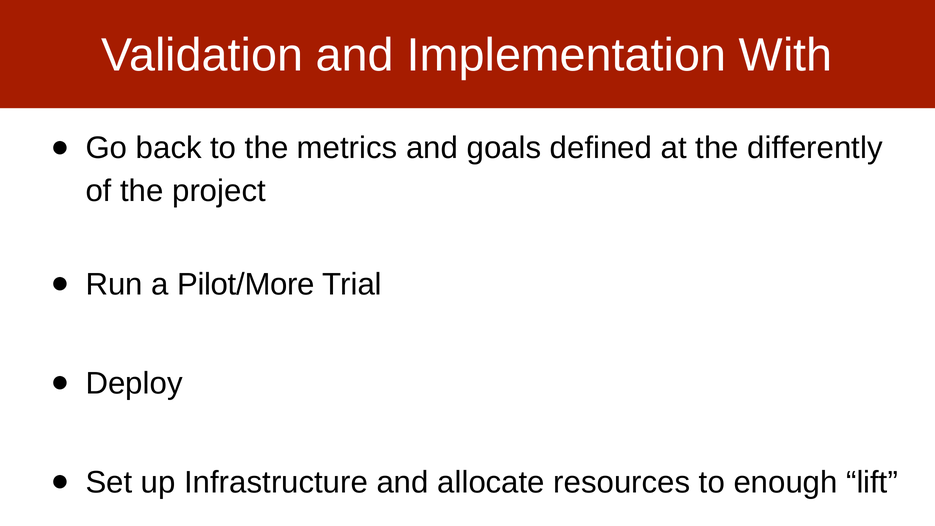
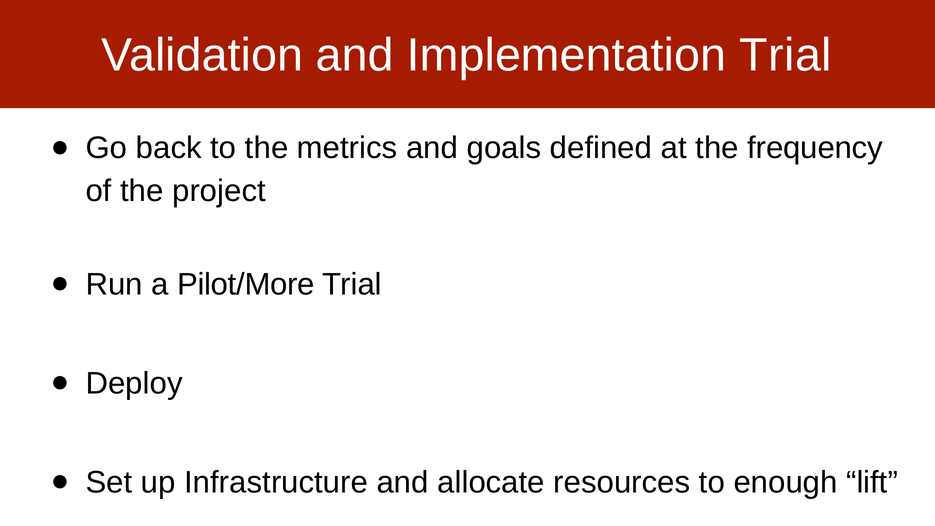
Implementation With: With -> Trial
differently: differently -> frequency
